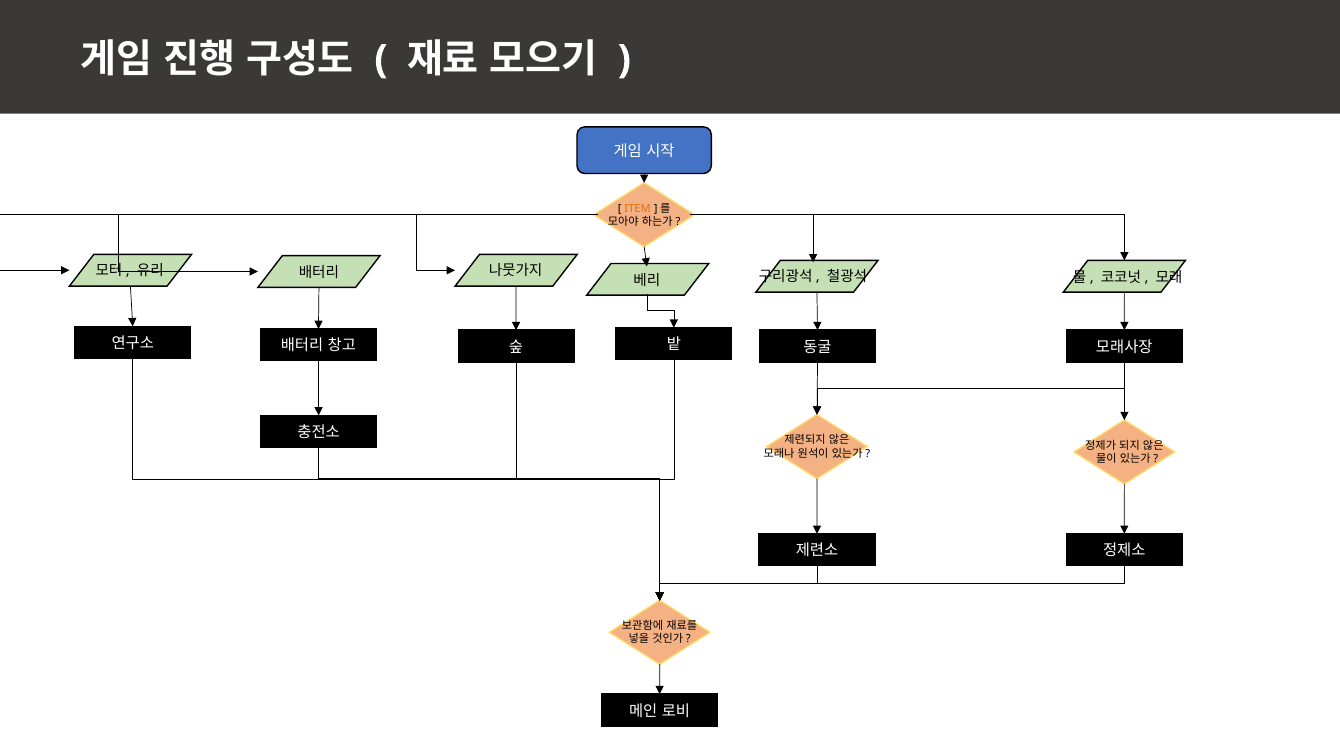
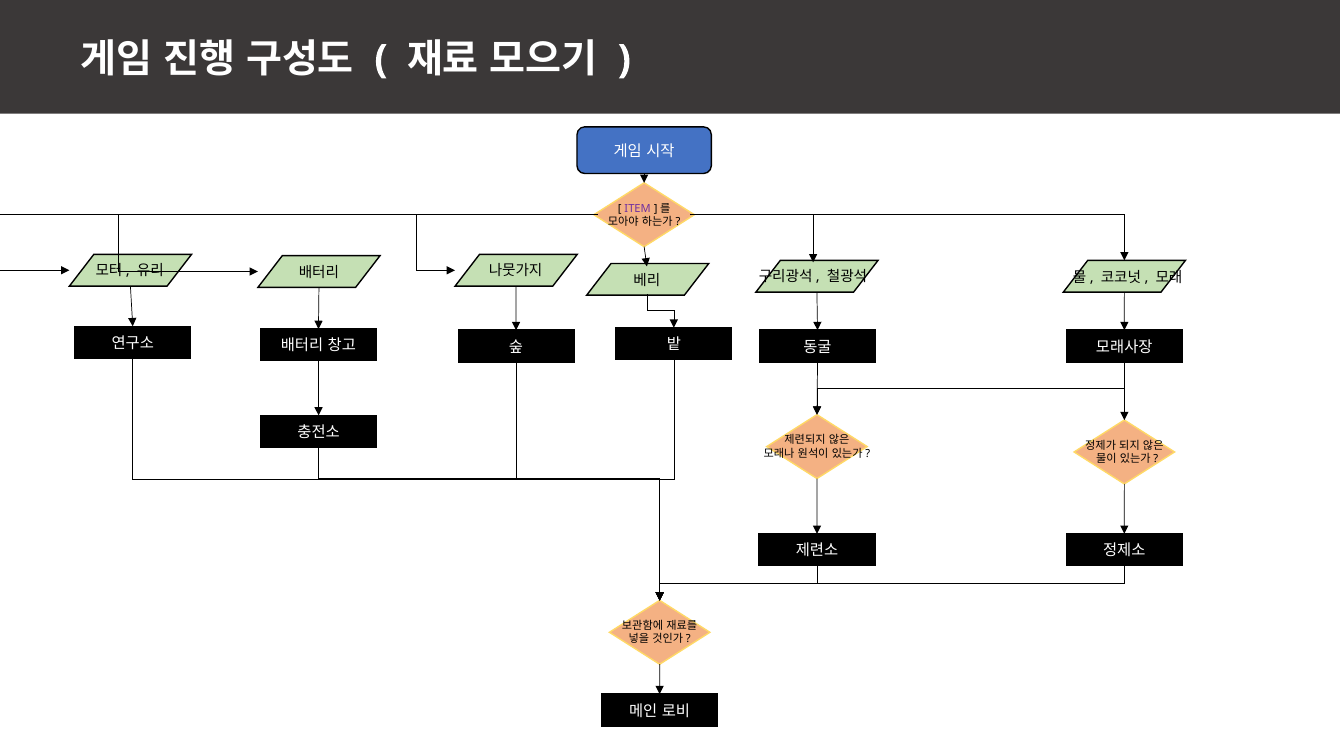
ITEM colour: orange -> purple
